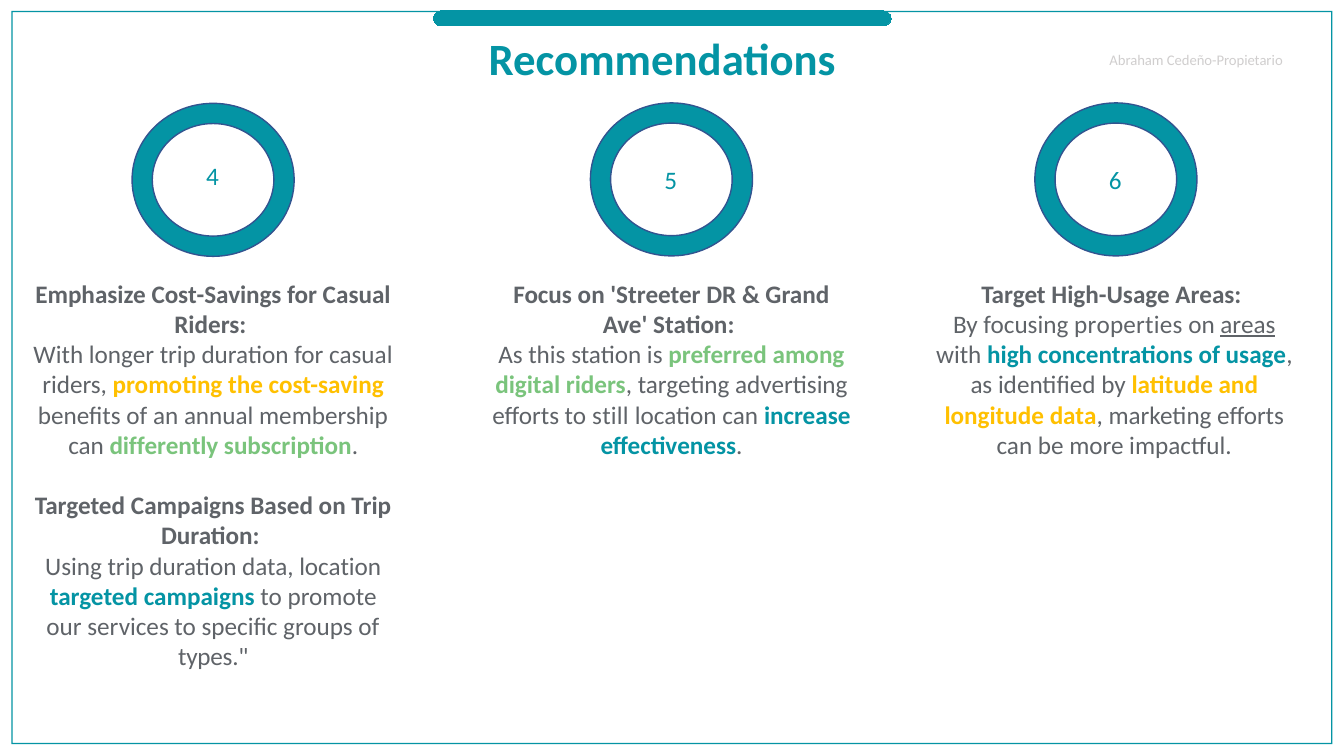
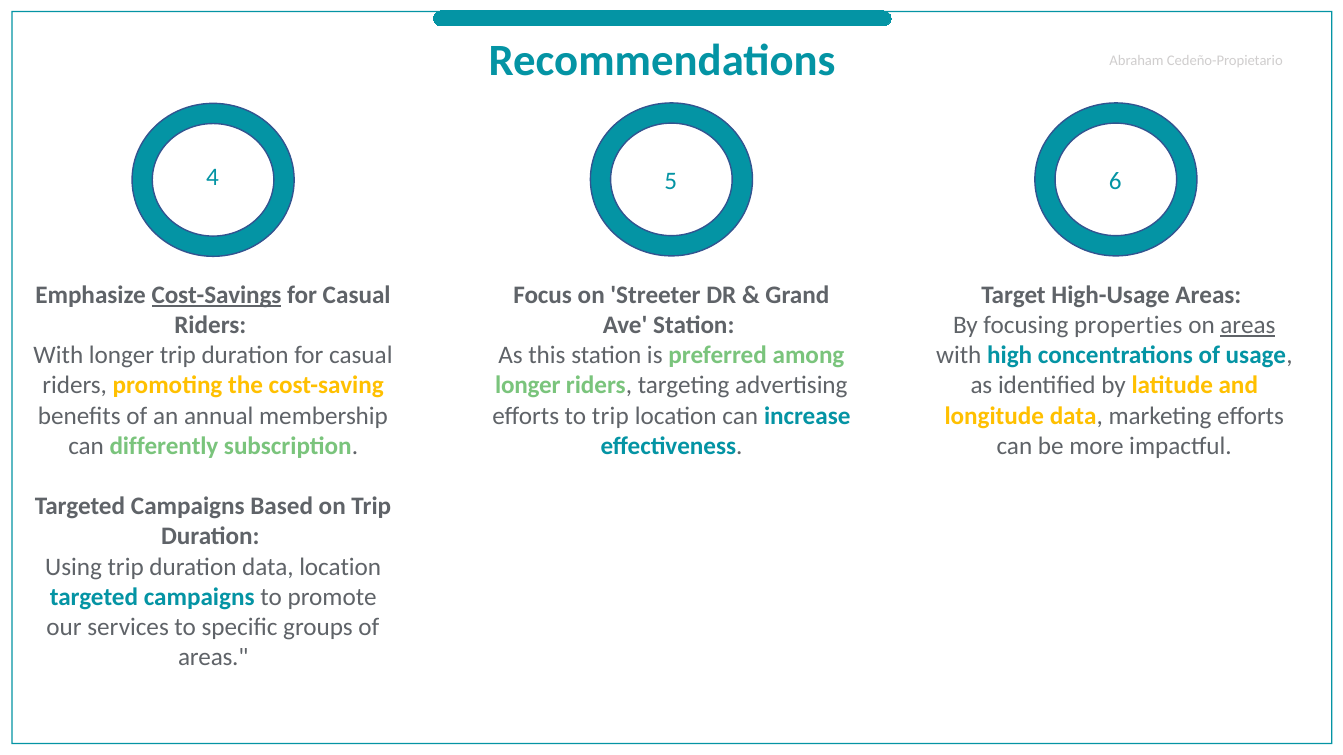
Cost-Savings underline: none -> present
digital at (528, 386): digital -> longer
to still: still -> trip
types at (213, 658): types -> areas
